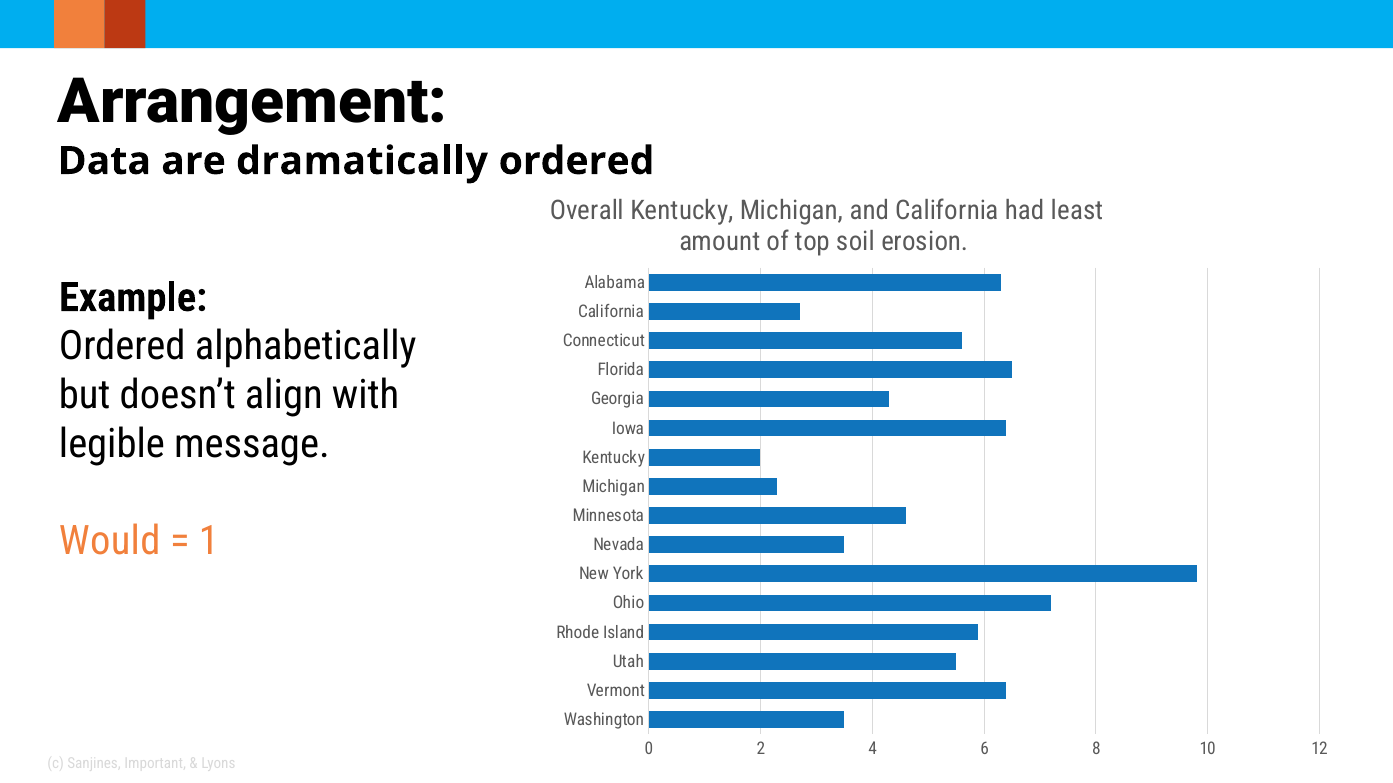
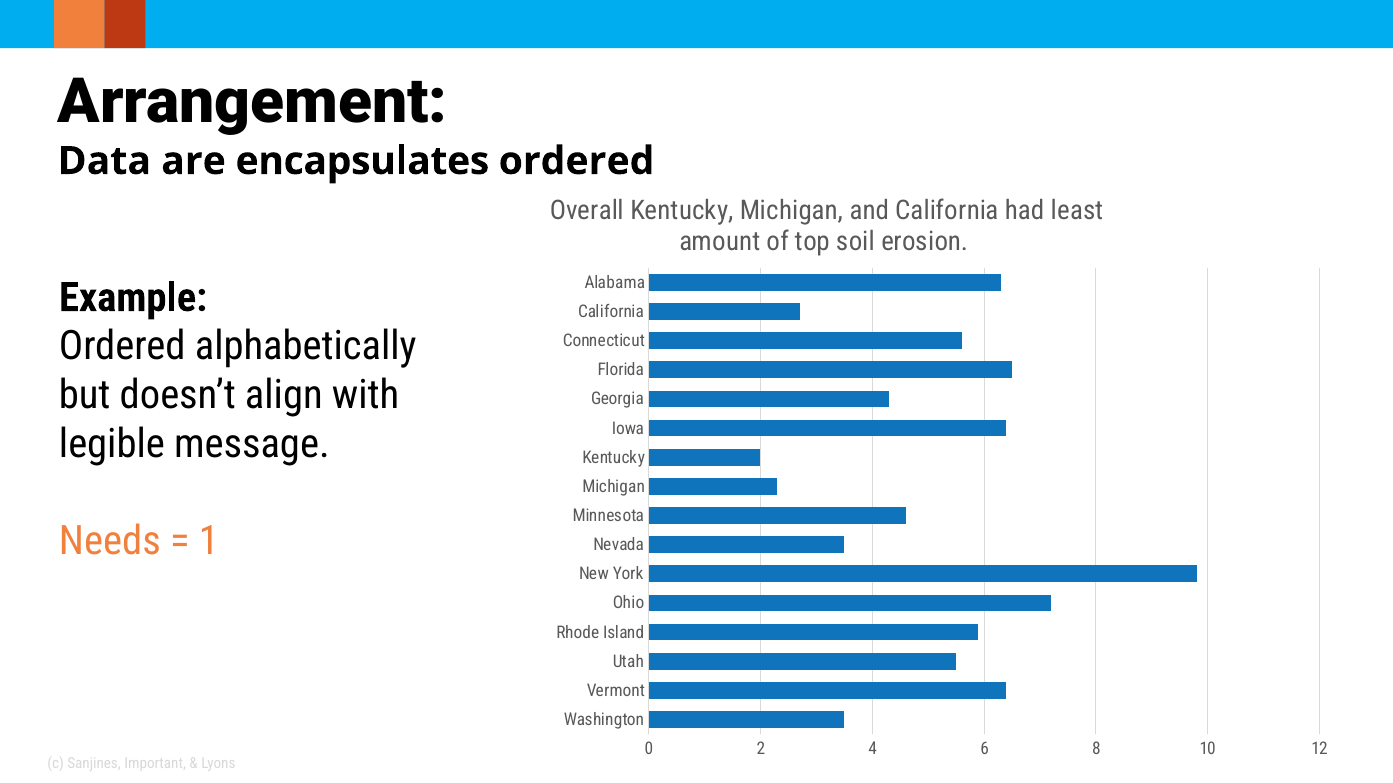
dramatically: dramatically -> encapsulates
Would: Would -> Needs
